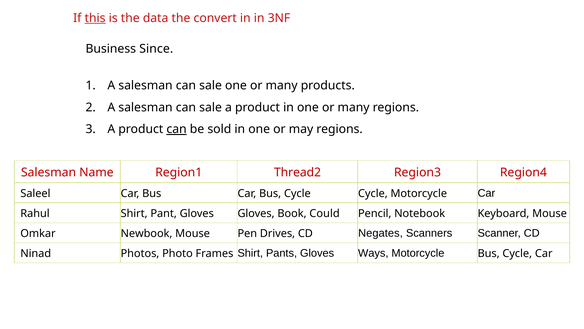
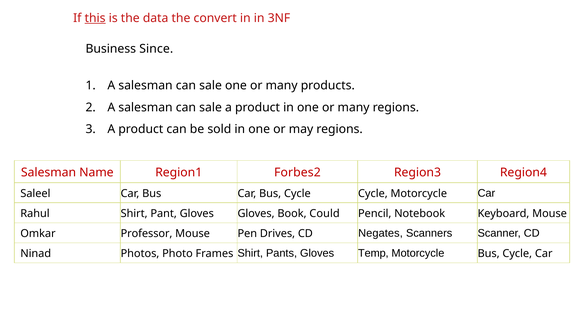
can at (177, 129) underline: present -> none
Thread2: Thread2 -> Forbes2
Newbook: Newbook -> Professor
Ways: Ways -> Temp
